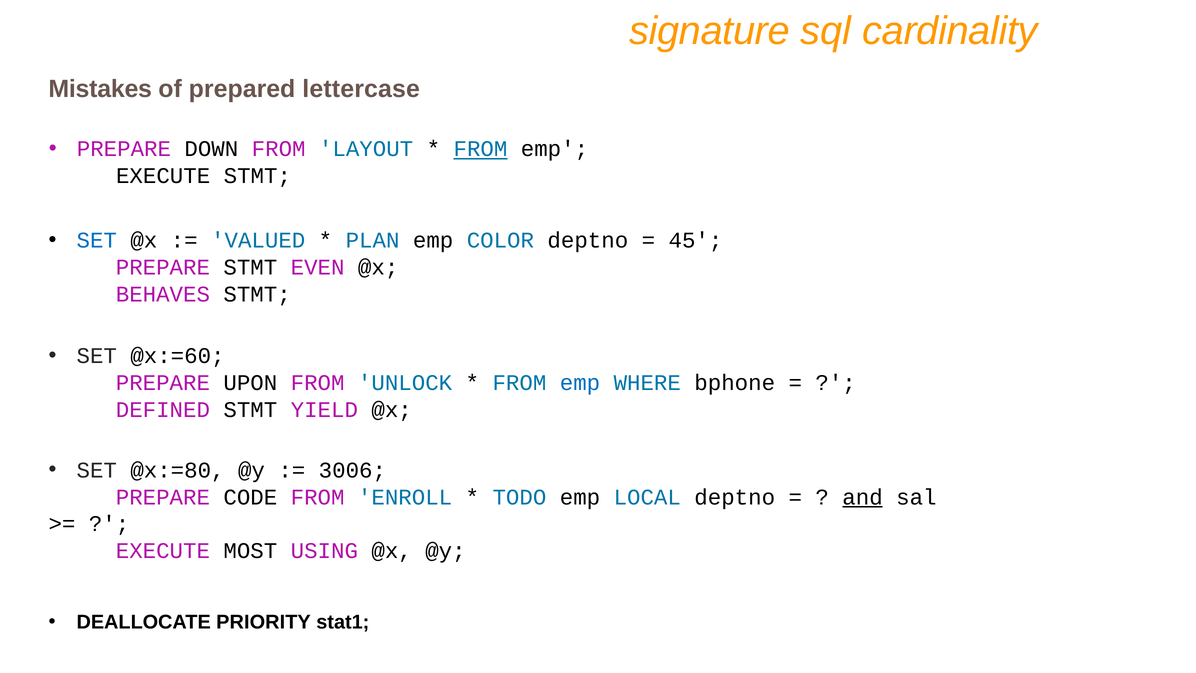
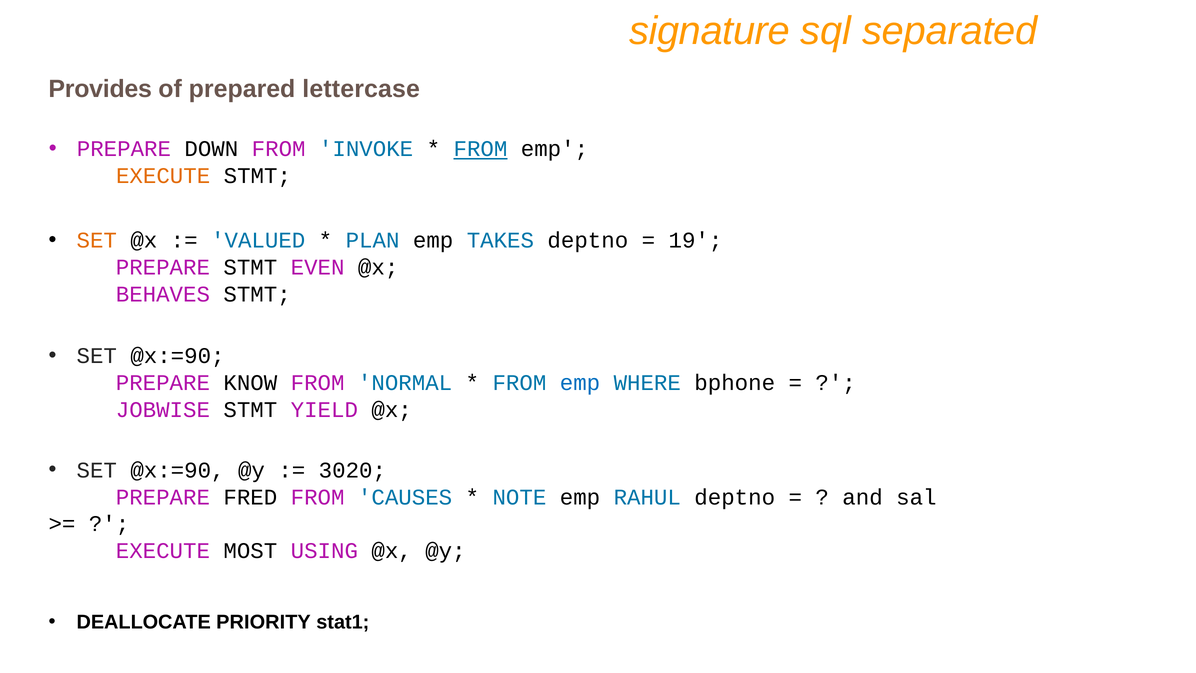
cardinality: cardinality -> separated
Mistakes: Mistakes -> Provides
LAYOUT: LAYOUT -> INVOKE
EXECUTE at (163, 176) colour: black -> orange
SET at (97, 240) colour: blue -> orange
COLOR: COLOR -> TAKES
45: 45 -> 19
@x:=60 at (177, 356): @x:=60 -> @x:=90
UPON: UPON -> KNOW
UNLOCK: UNLOCK -> NORMAL
DEFINED: DEFINED -> JOBWISE
@x:=80 at (177, 470): @x:=80 -> @x:=90
3006: 3006 -> 3020
CODE: CODE -> FRED
ENROLL: ENROLL -> CAUSES
TODO: TODO -> NOTE
LOCAL: LOCAL -> RAHUL
and underline: present -> none
